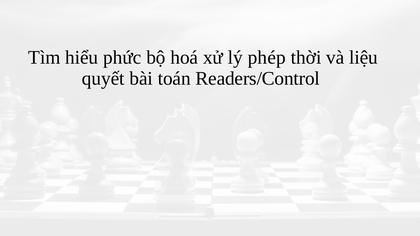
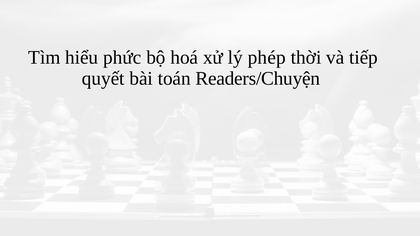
liệu: liệu -> tiếp
Readers/Control: Readers/Control -> Readers/Chuyện
